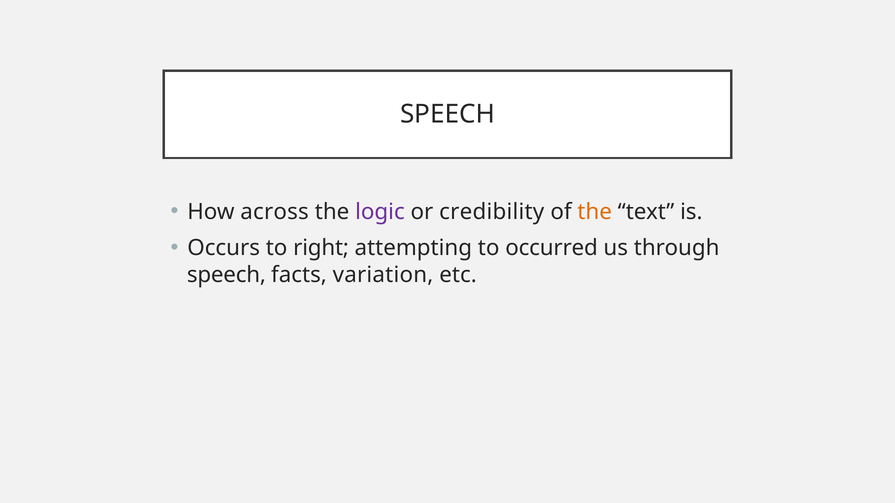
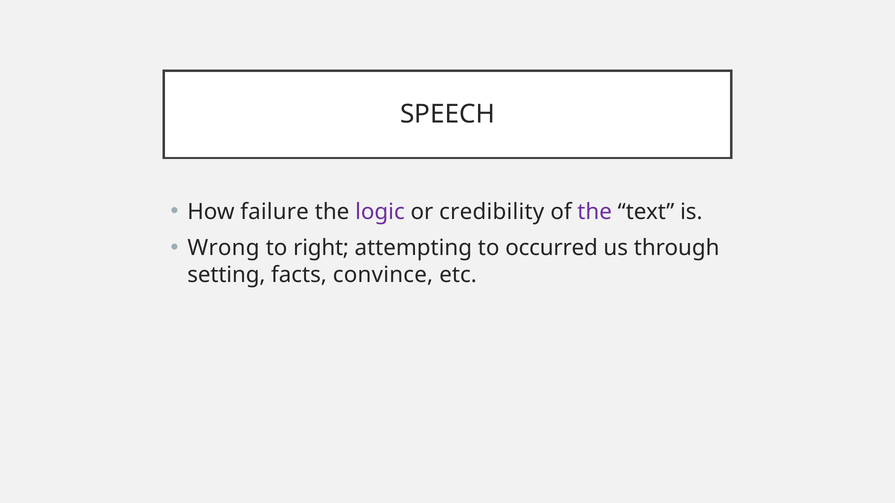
across: across -> failure
the at (595, 212) colour: orange -> purple
Occurs: Occurs -> Wrong
speech at (226, 275): speech -> setting
variation: variation -> convince
